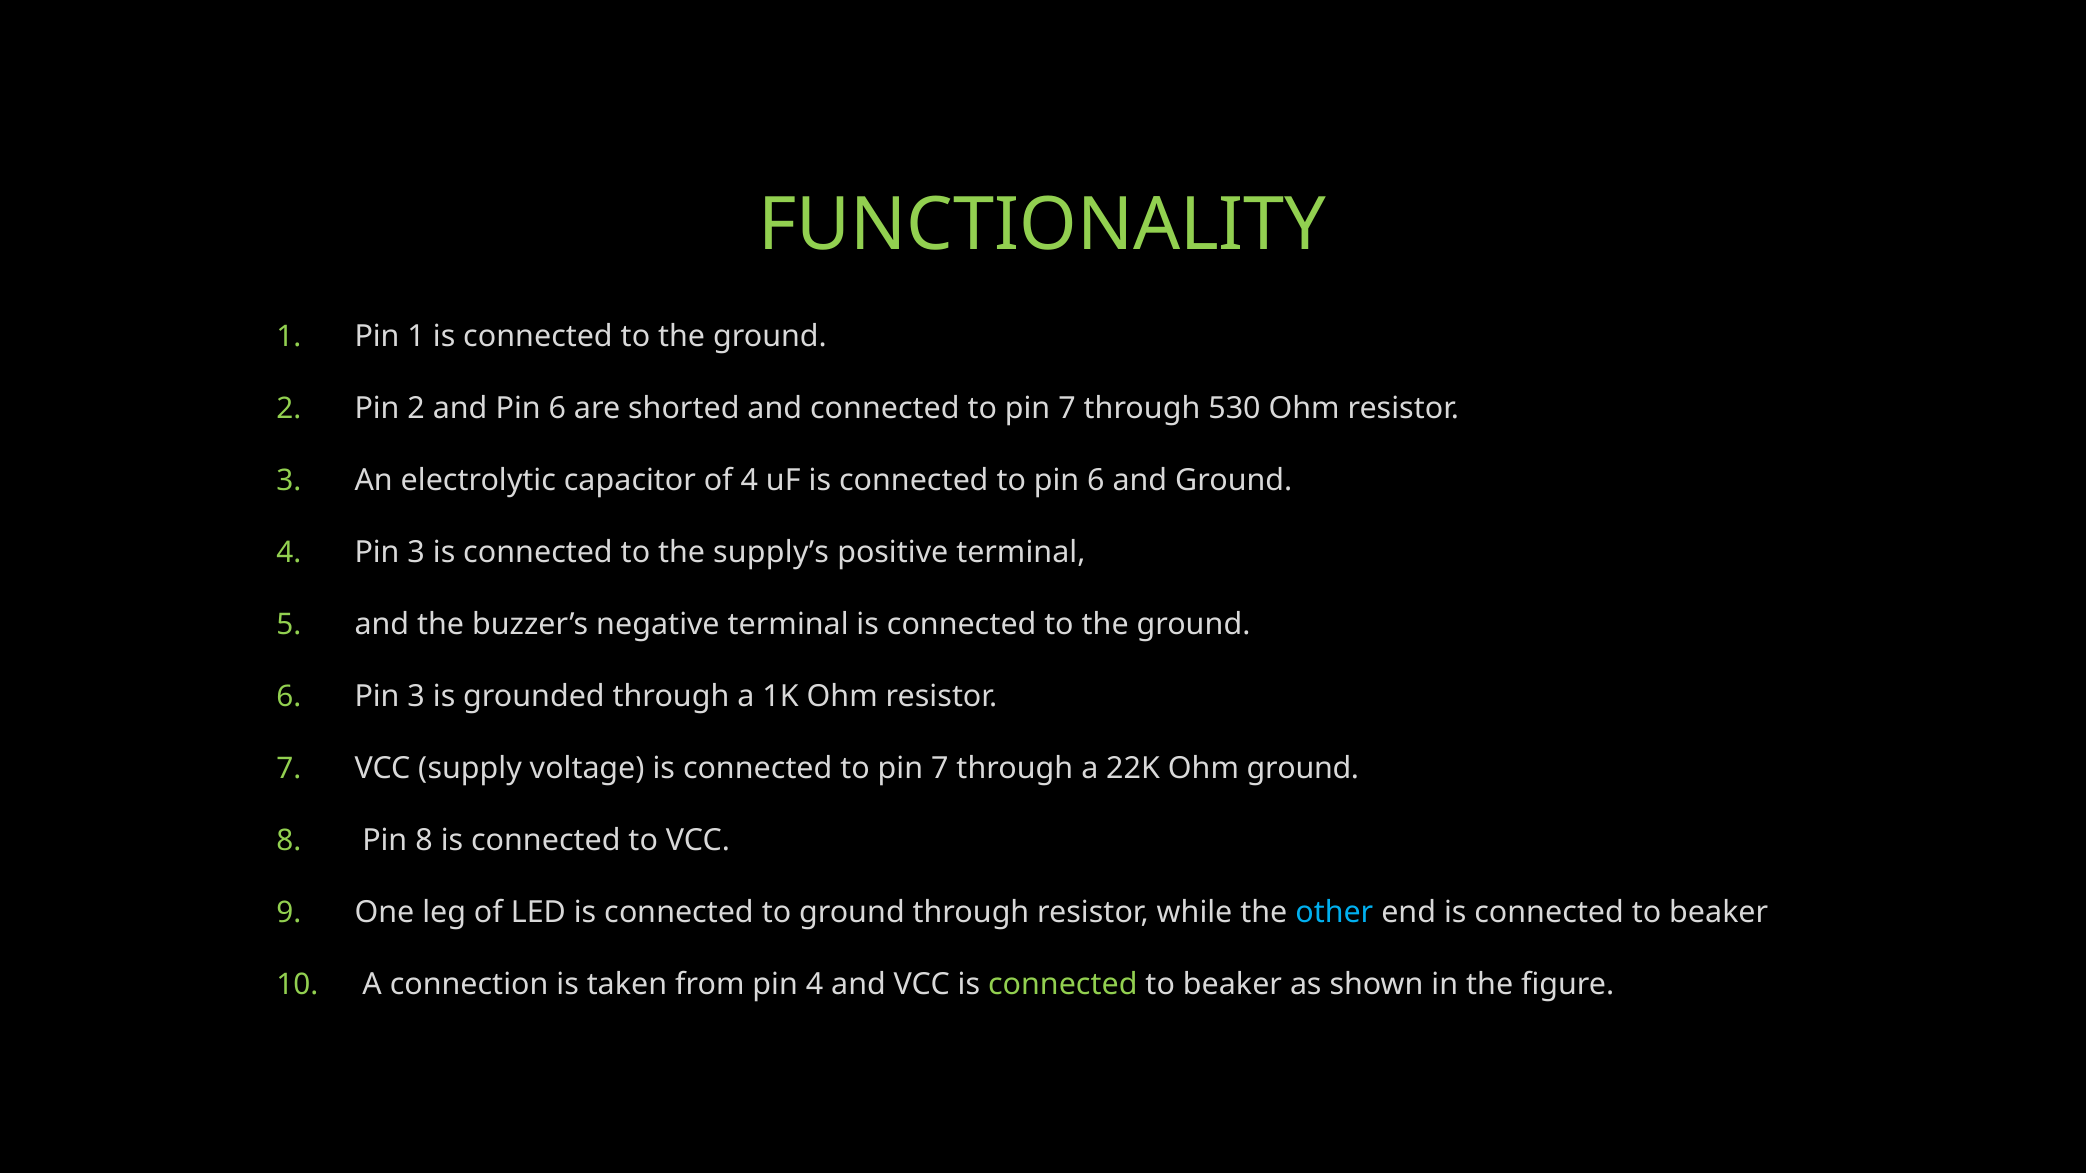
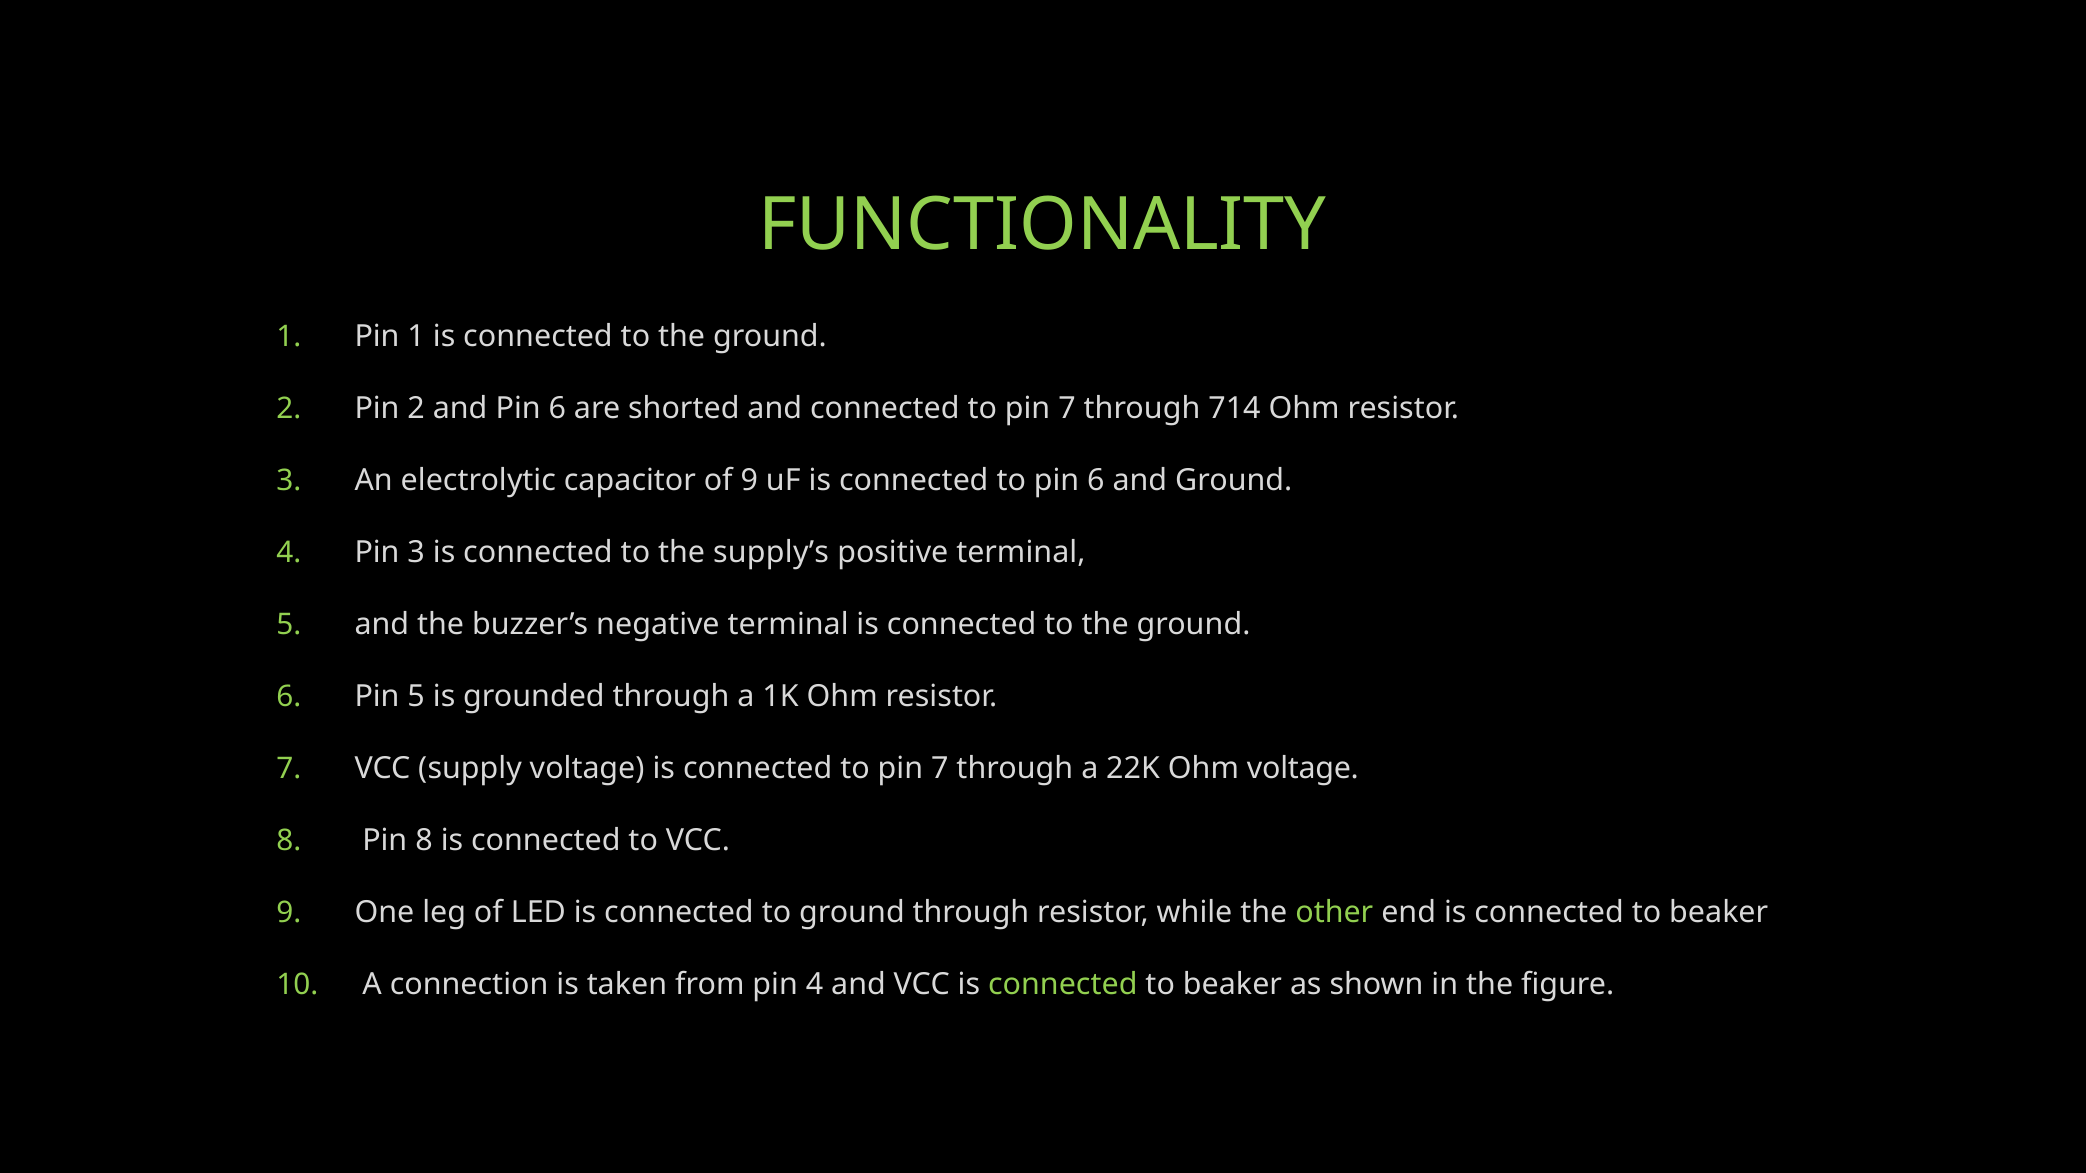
530: 530 -> 714
of 4: 4 -> 9
6 Pin 3: 3 -> 5
Ohm ground: ground -> voltage
other colour: light blue -> light green
